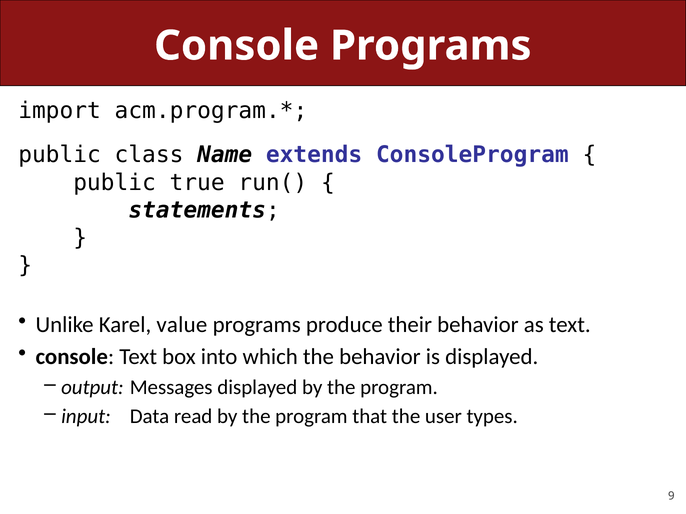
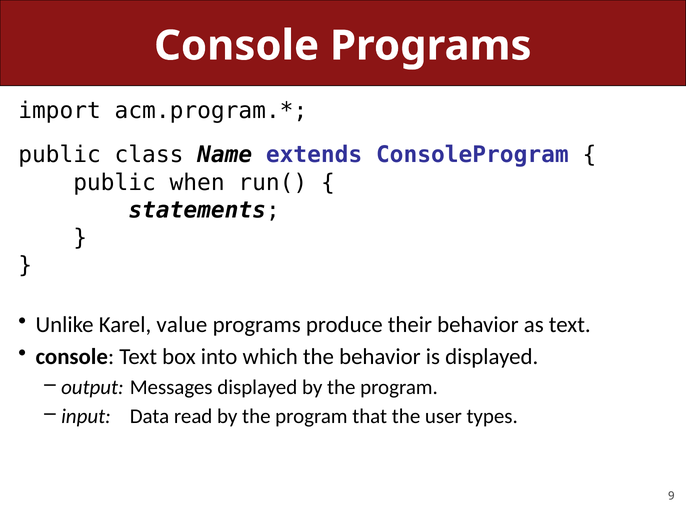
true: true -> when
